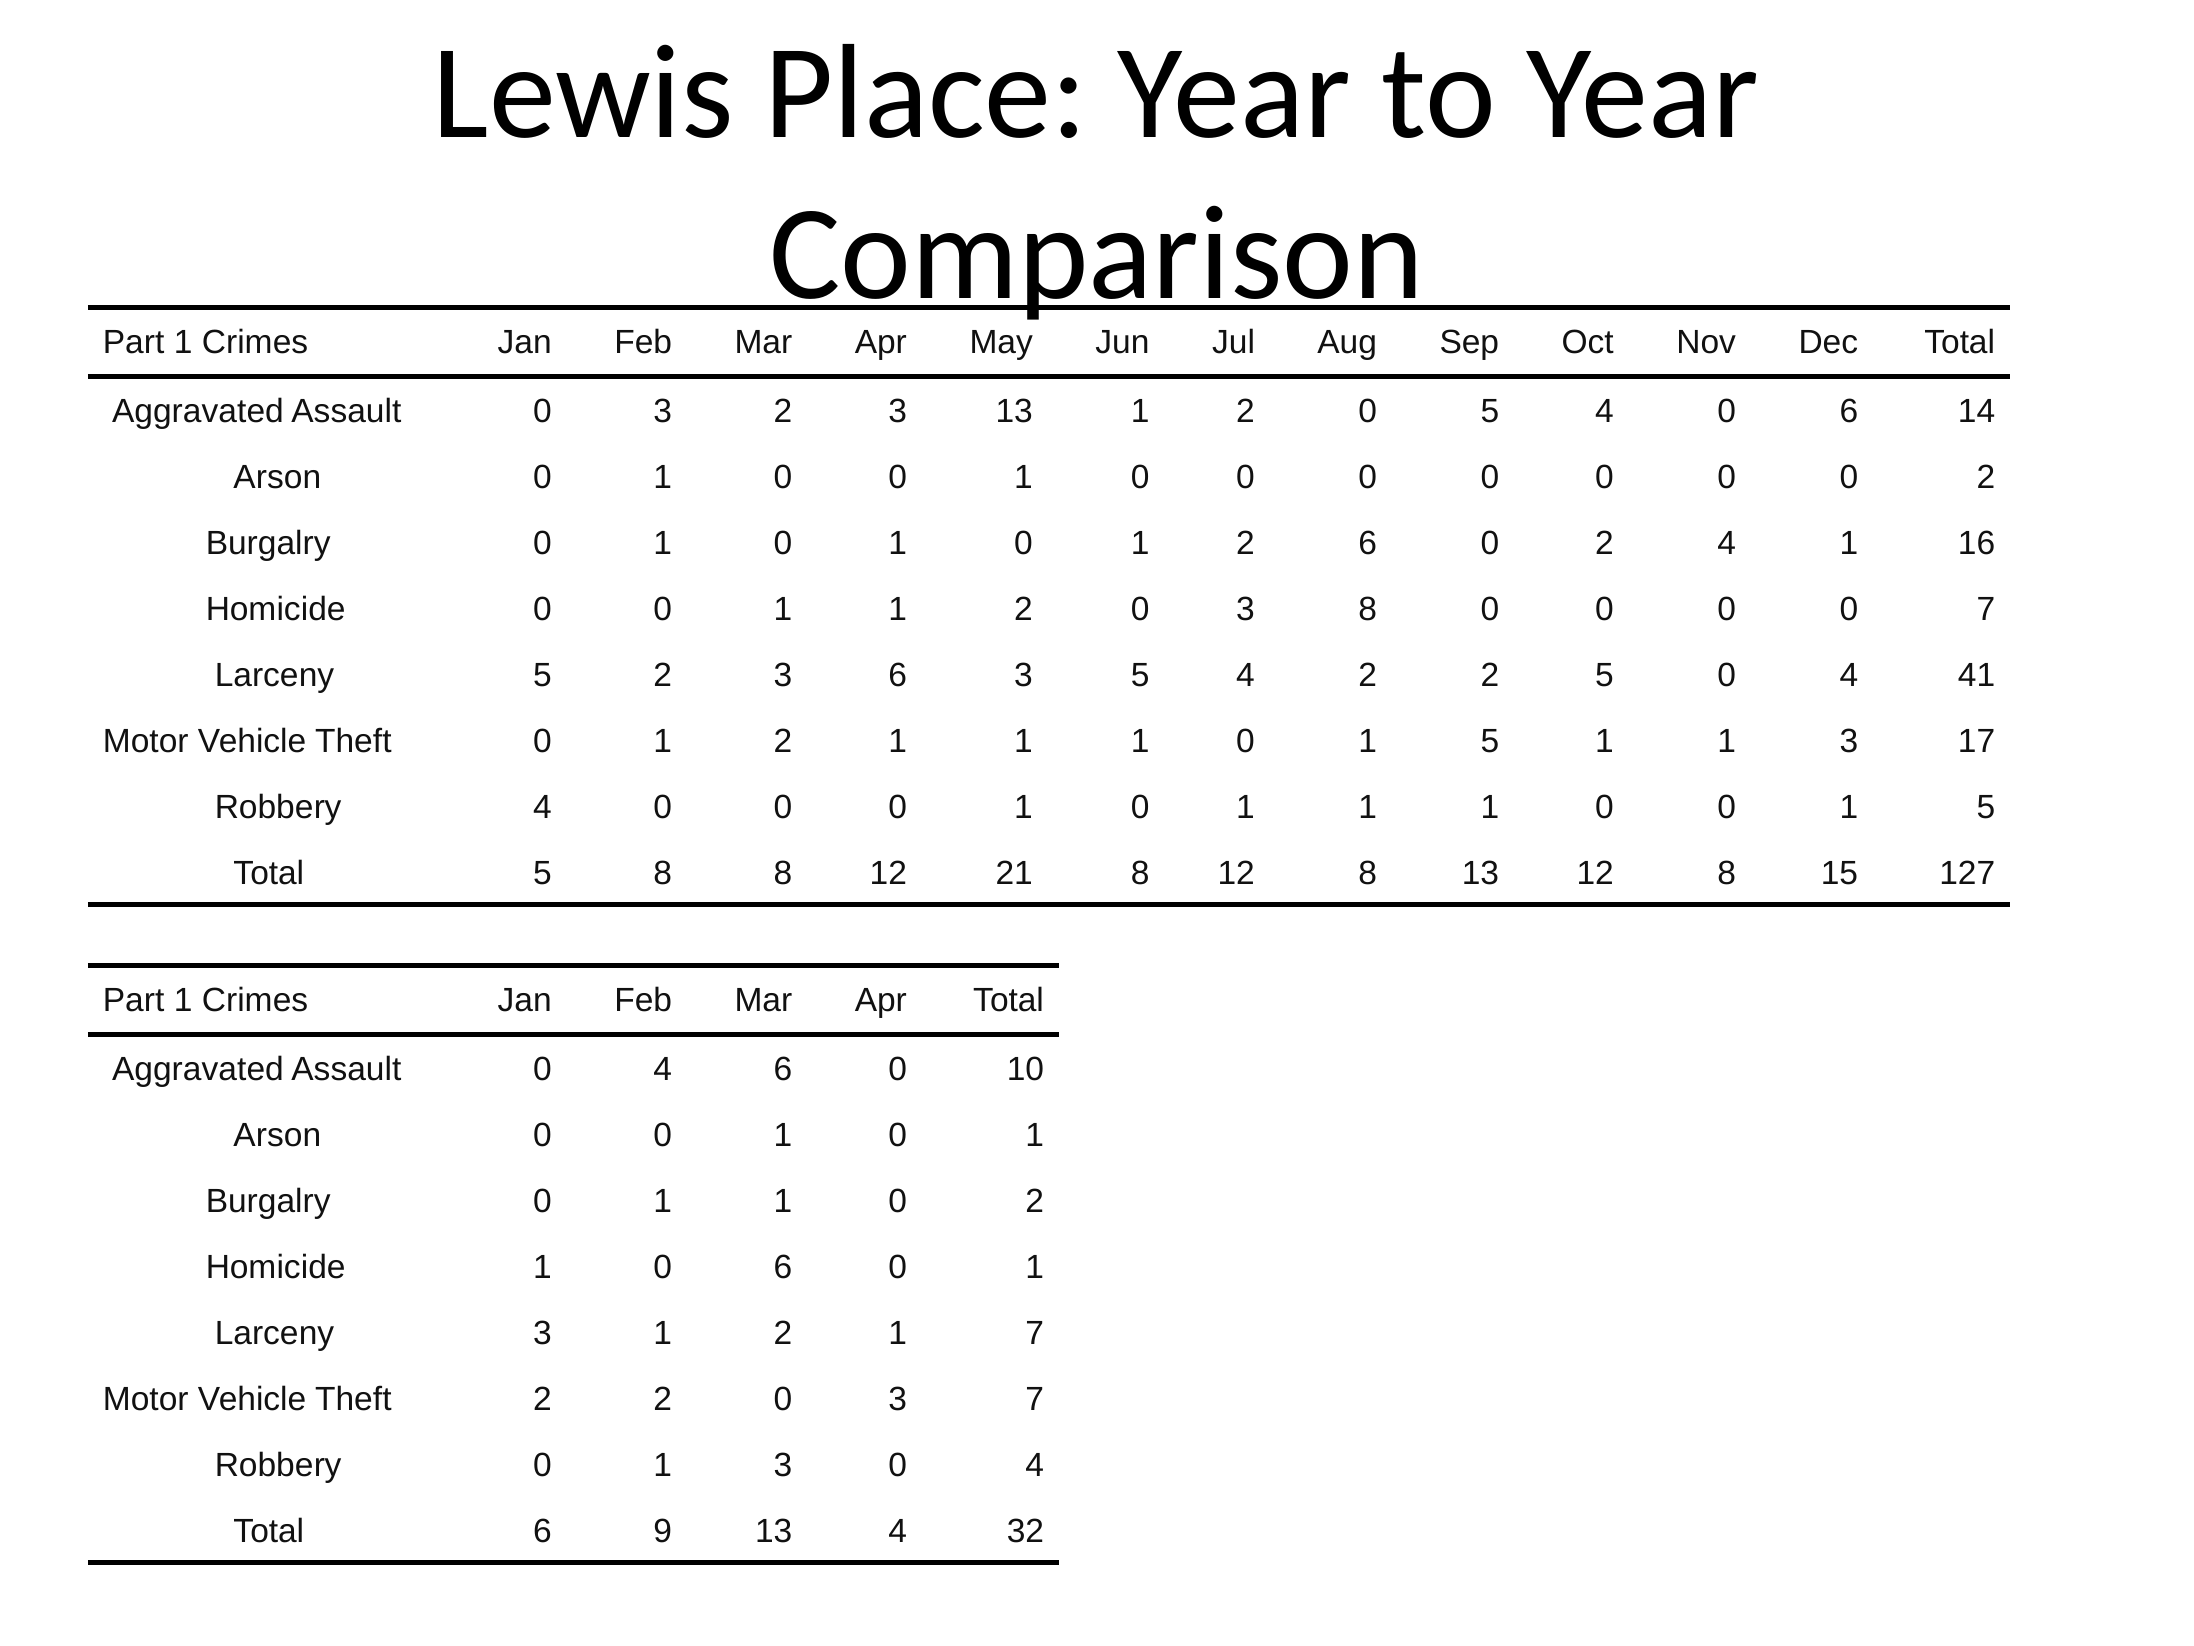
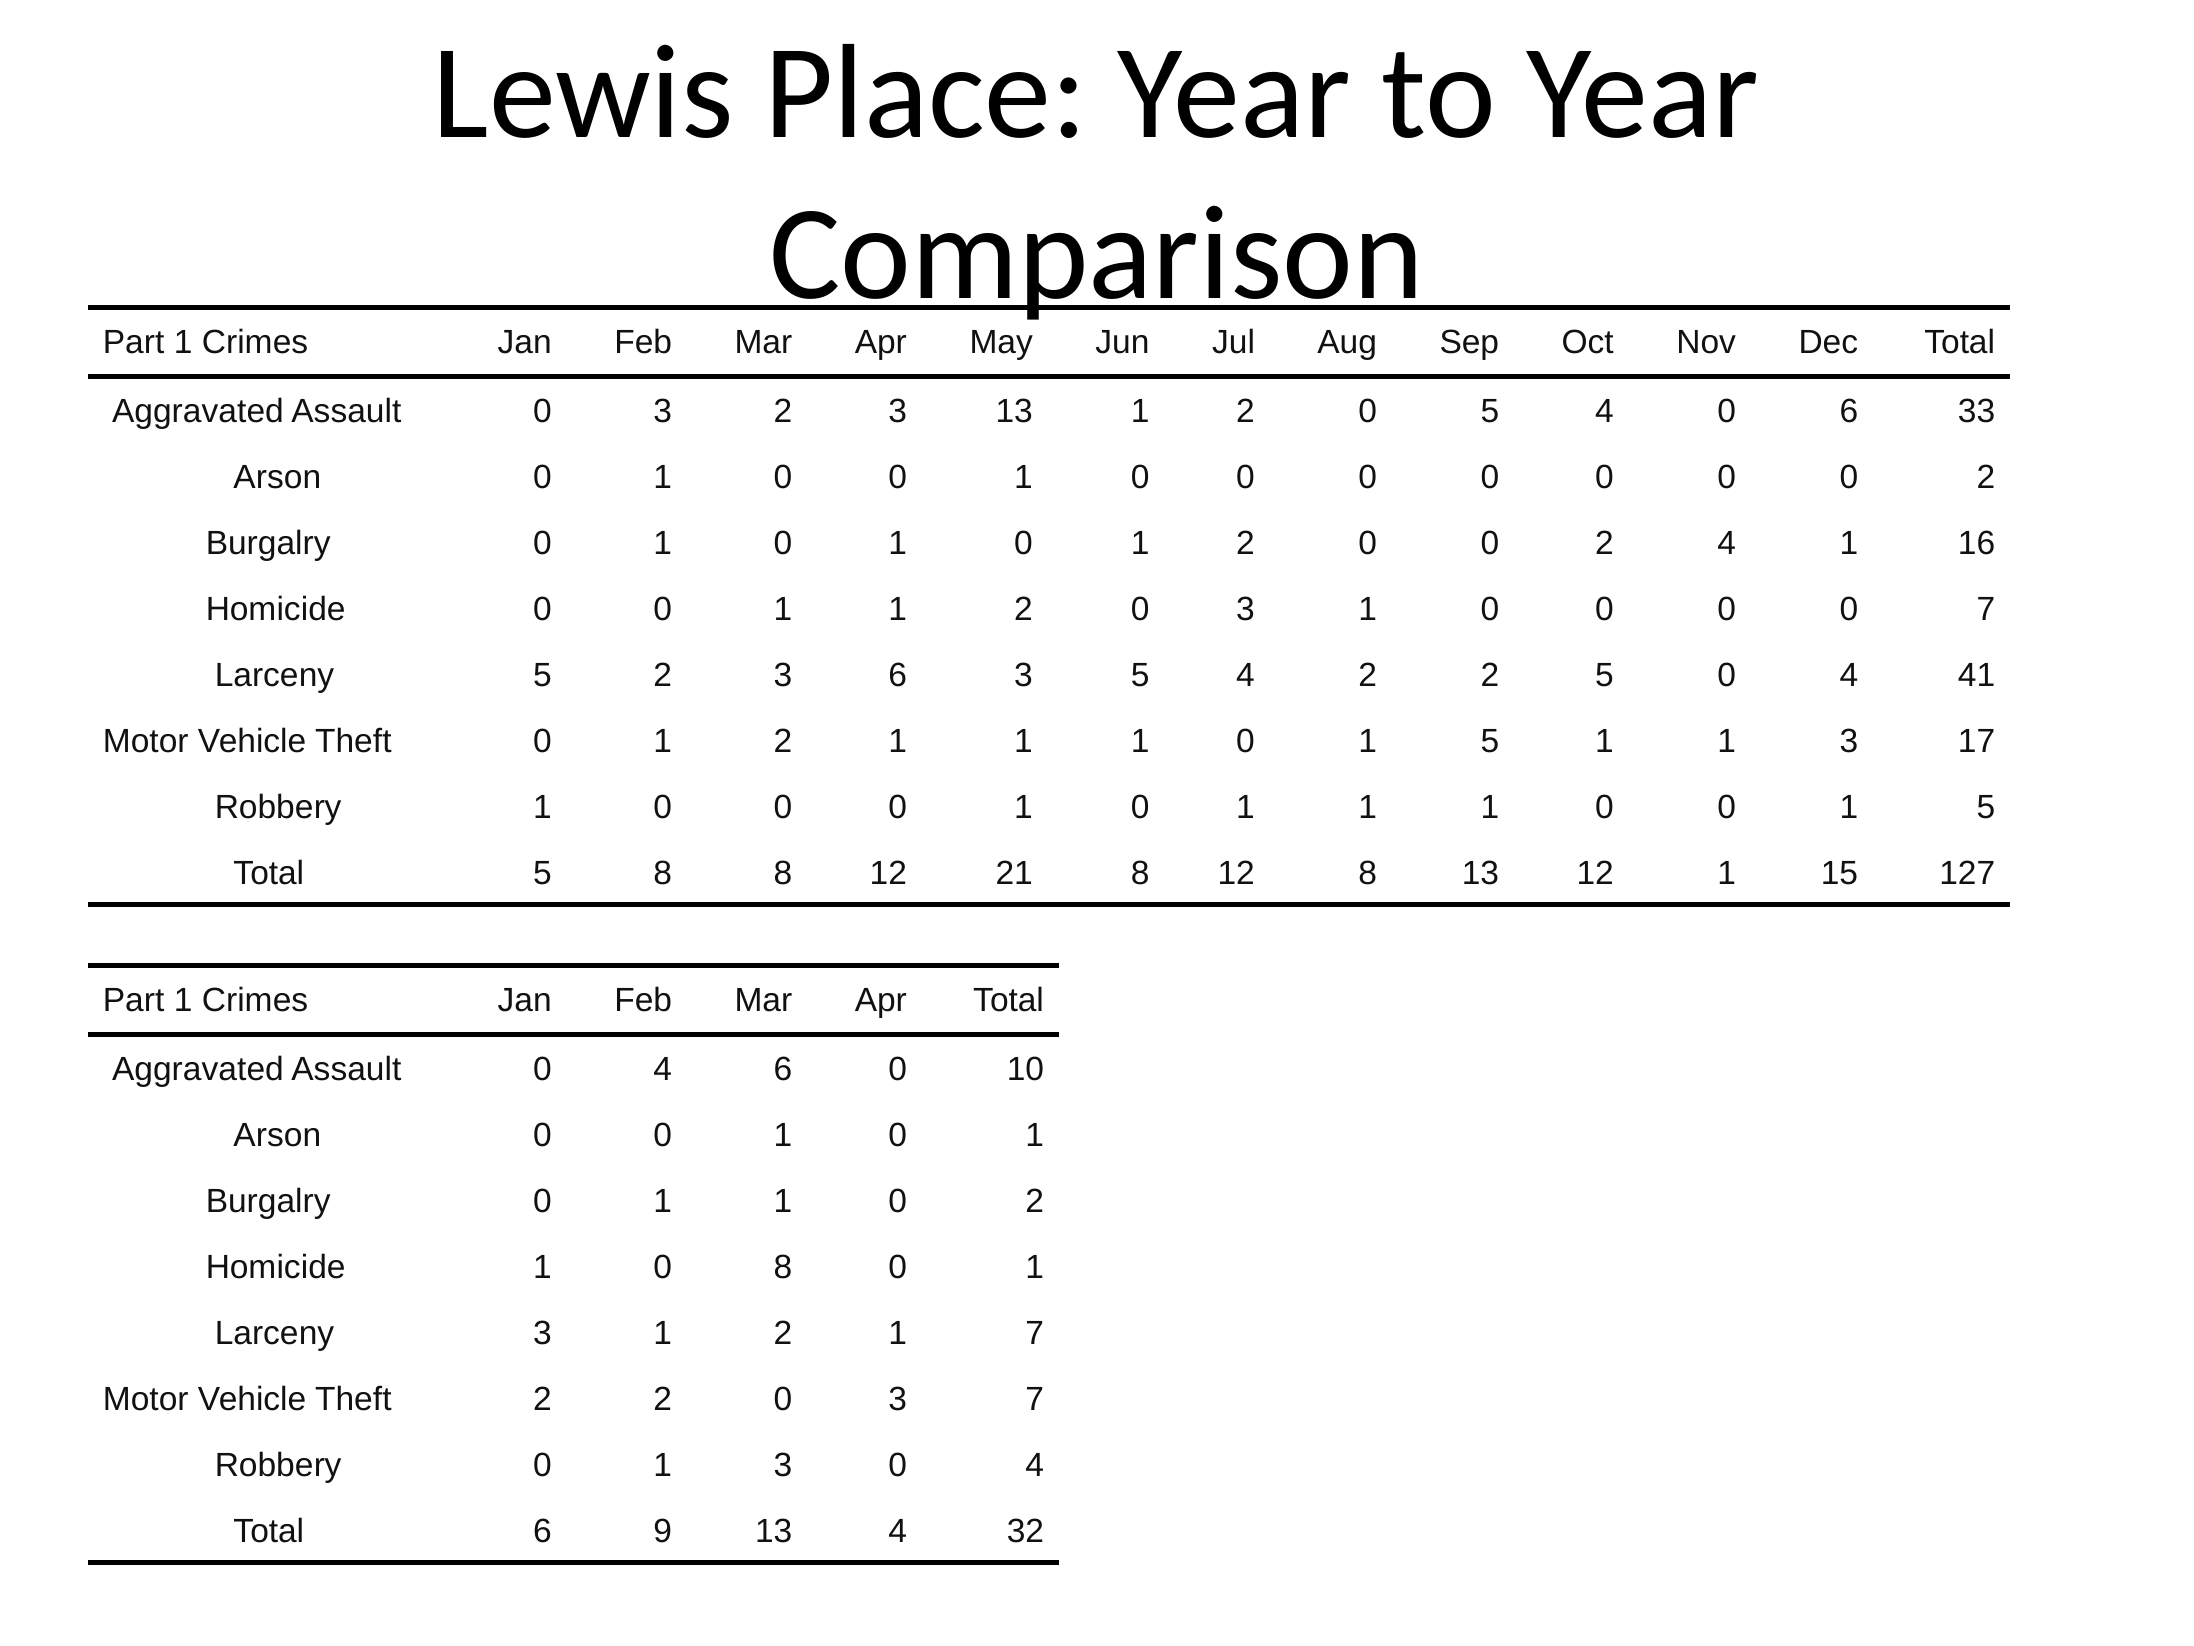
14: 14 -> 33
0 1 2 6: 6 -> 0
0 3 8: 8 -> 1
Robbery 4: 4 -> 1
13 12 8: 8 -> 1
1 0 6: 6 -> 8
